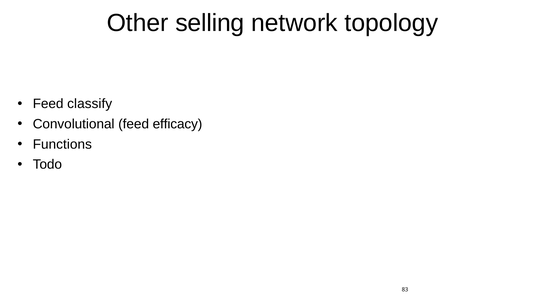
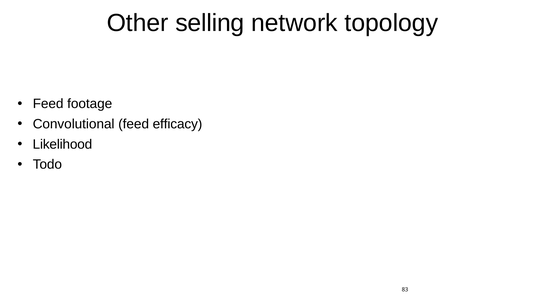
classify: classify -> footage
Functions: Functions -> Likelihood
